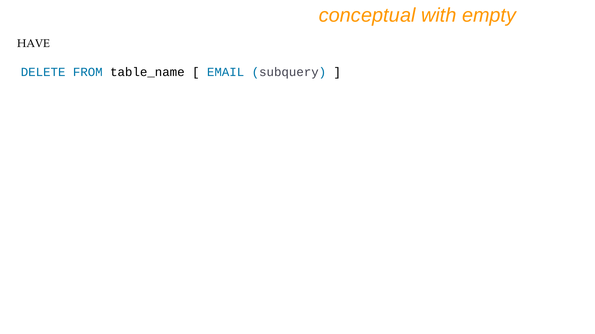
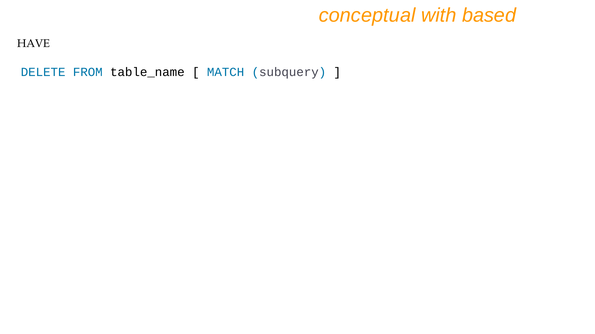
empty: empty -> based
EMAIL: EMAIL -> MATCH
